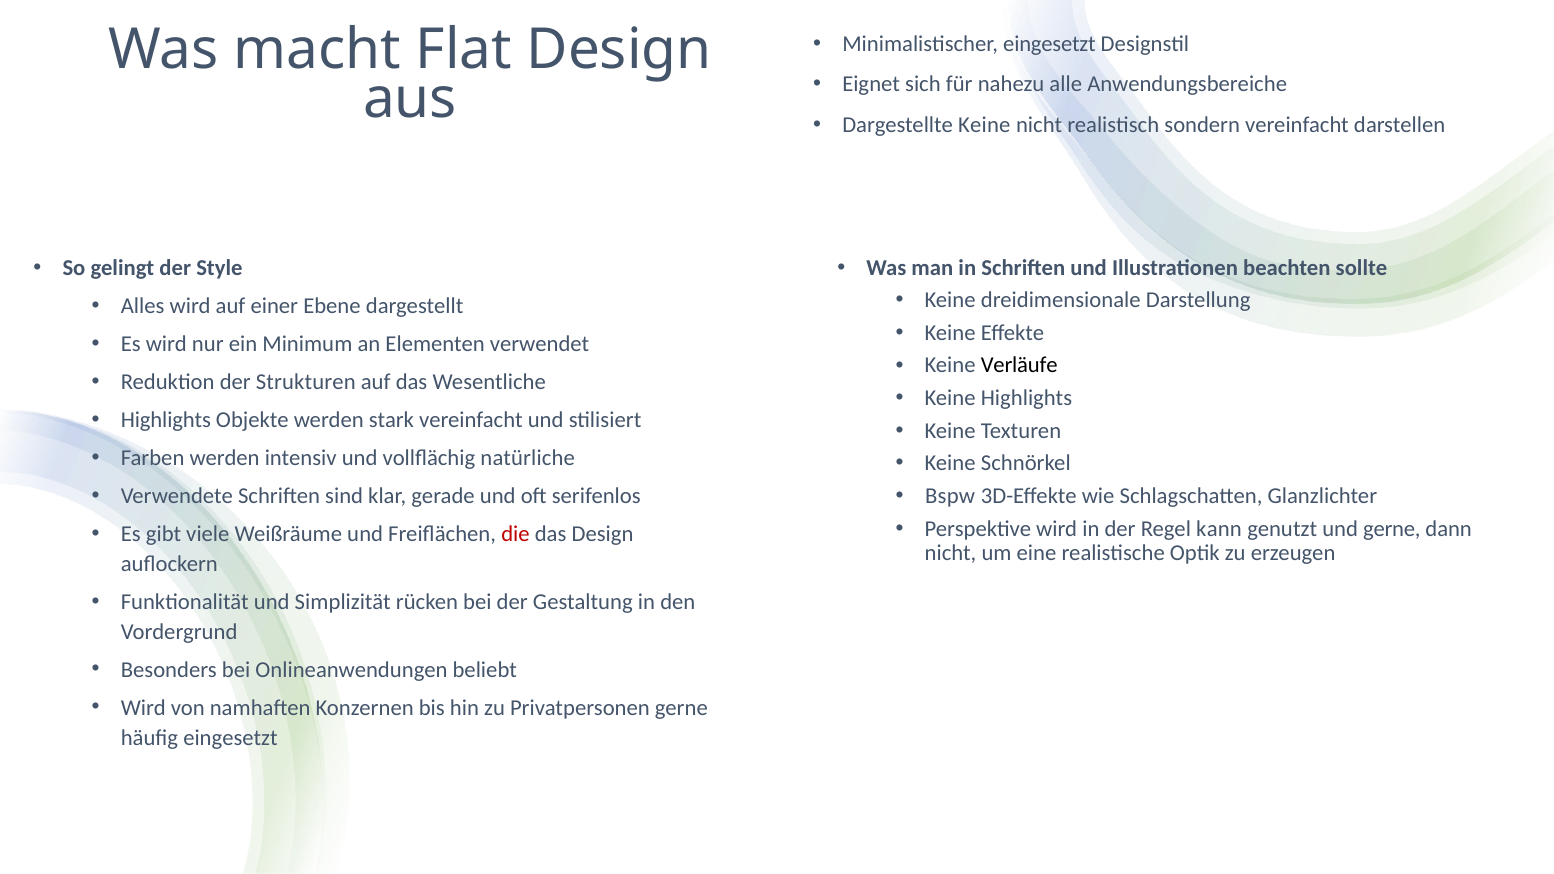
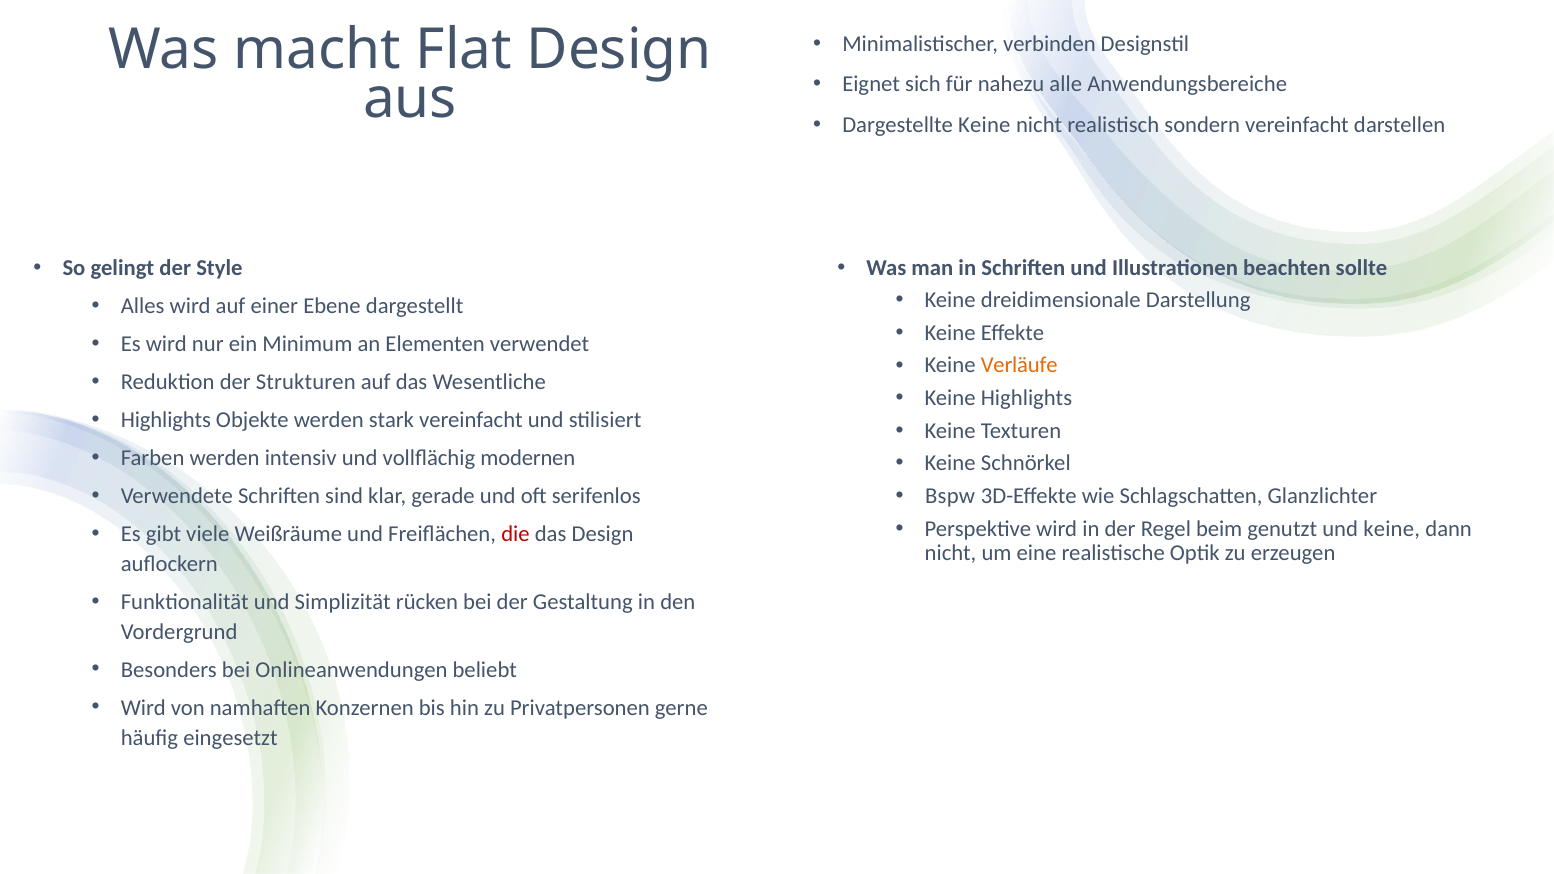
Minimalistischer eingesetzt: eingesetzt -> verbinden
Verläufe colour: black -> orange
natürliche: natürliche -> modernen
kann: kann -> beim
und gerne: gerne -> keine
